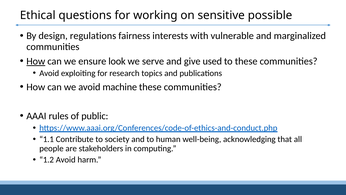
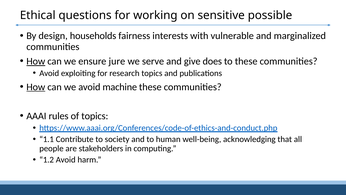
regulations: regulations -> households
look: look -> jure
used: used -> does
How at (36, 87) underline: none -> present
of public: public -> topics
